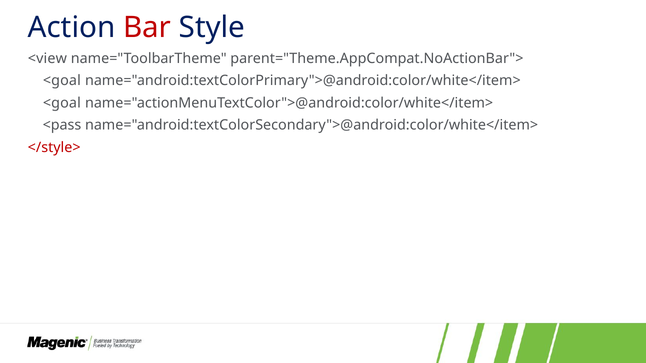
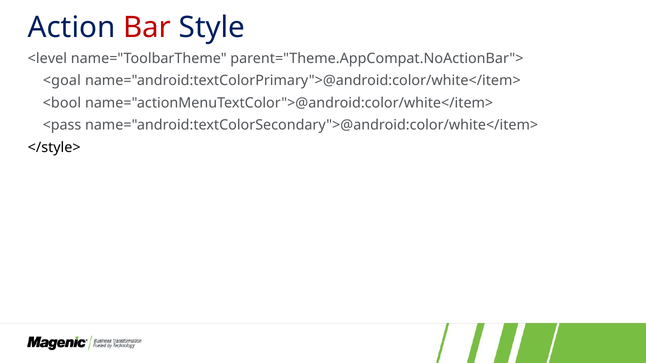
<view: <view -> <level
<goal at (62, 103): <goal -> <bool
</style> colour: red -> black
